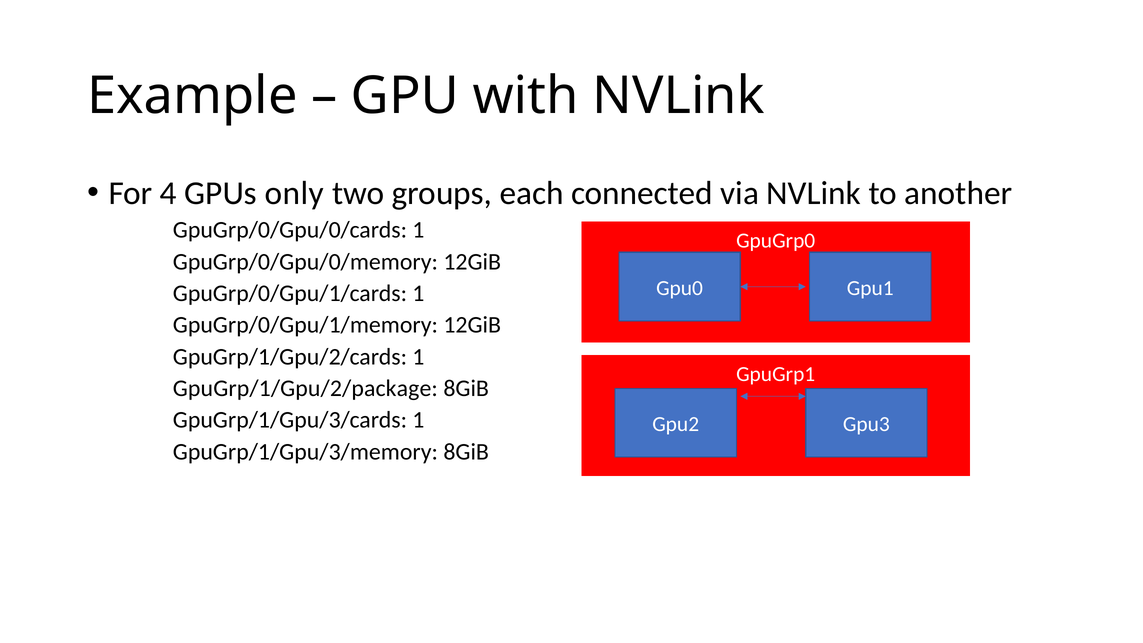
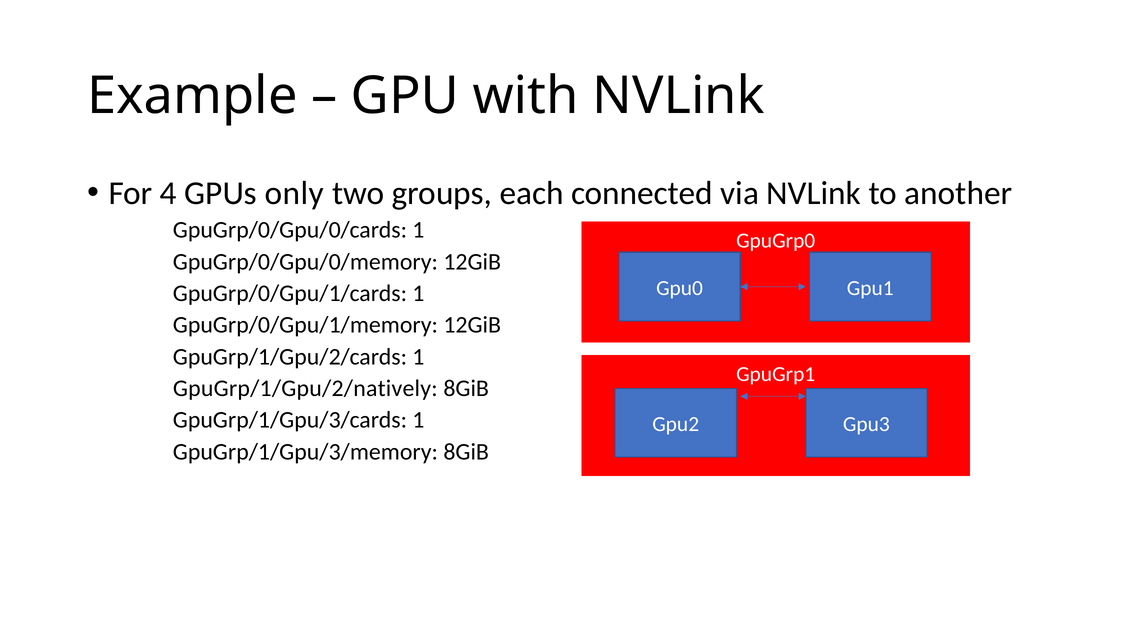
GpuGrp/1/Gpu/2/package: GpuGrp/1/Gpu/2/package -> GpuGrp/1/Gpu/2/natively
